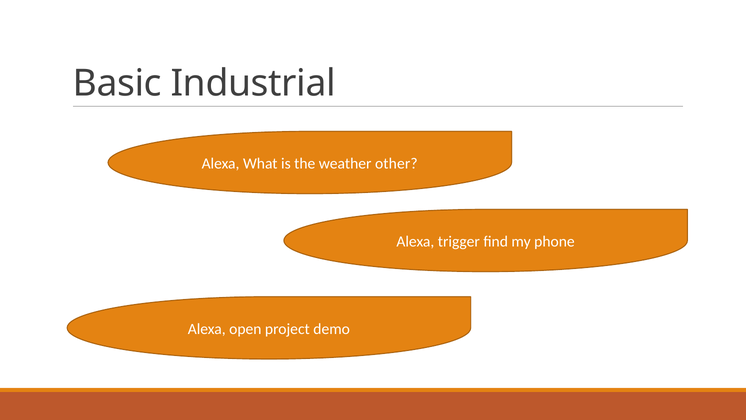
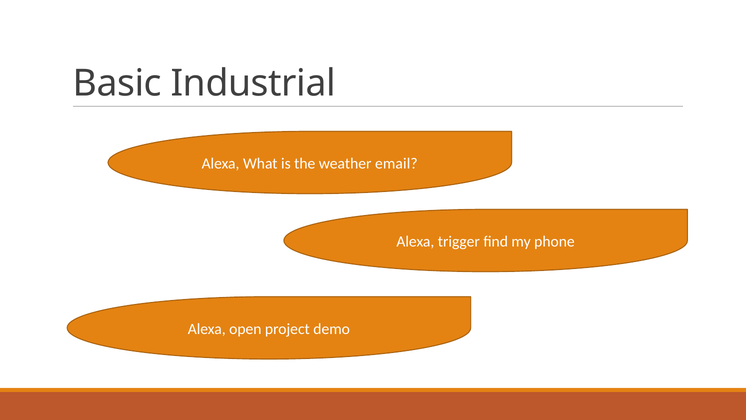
other: other -> email
